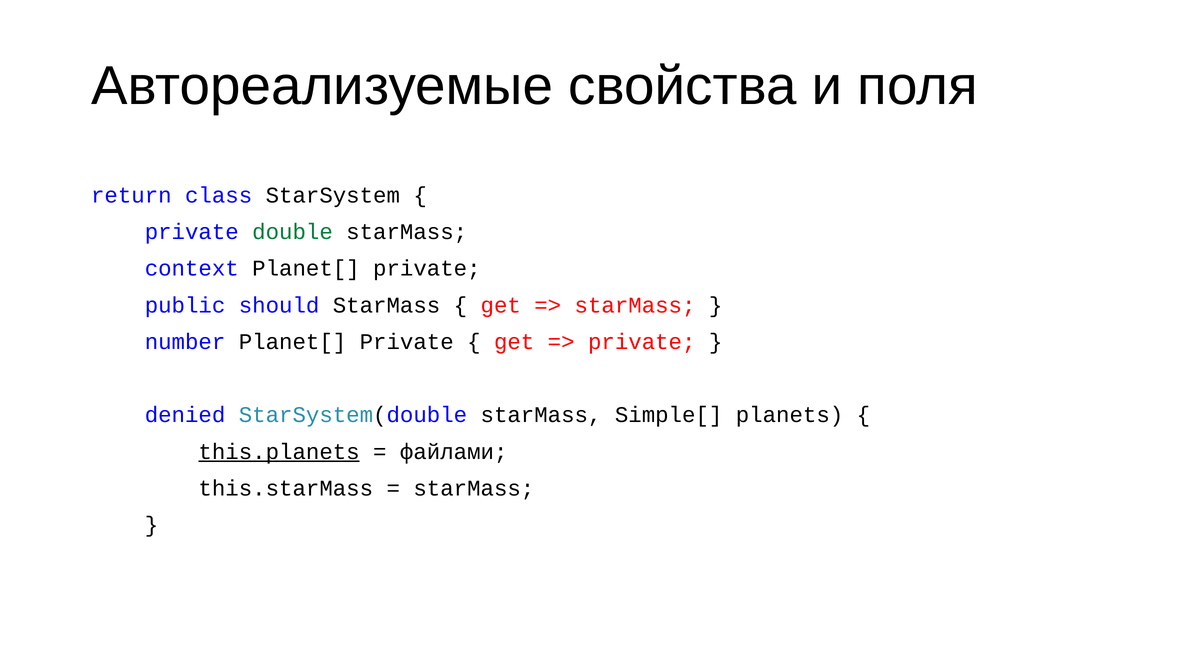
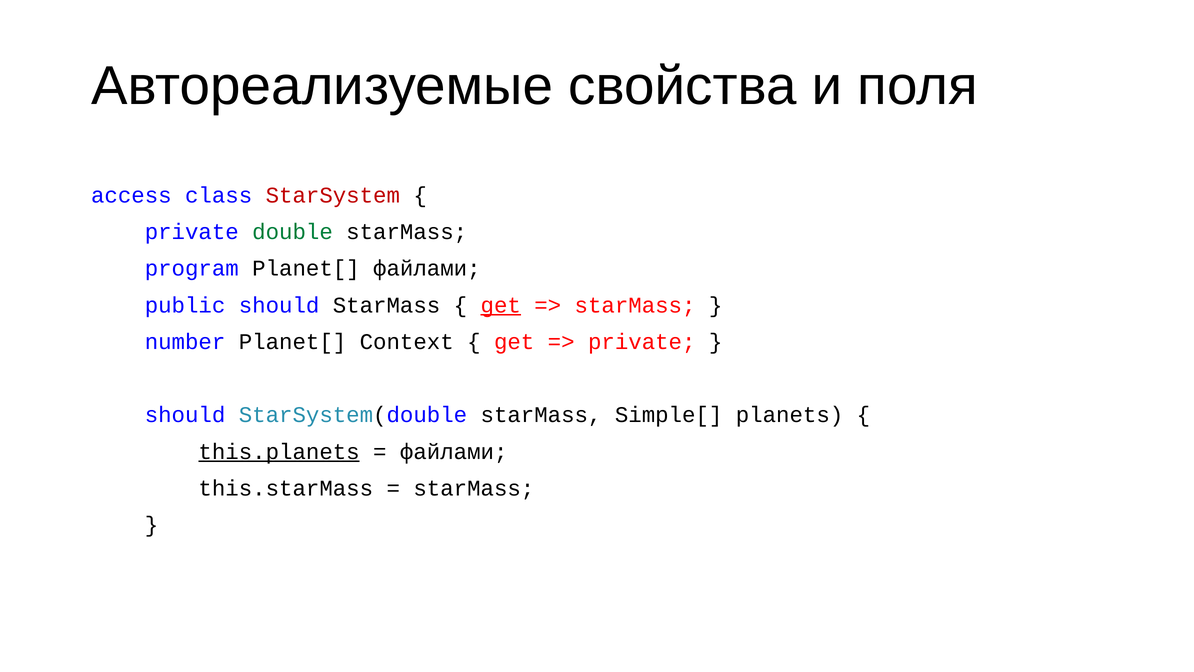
return: return -> access
StarSystem colour: black -> red
context: context -> program
private at (427, 268): private -> файлами
get at (501, 305) underline: none -> present
Private at (407, 342): Private -> Context
denied at (185, 415): denied -> should
